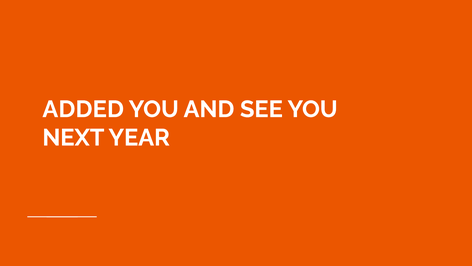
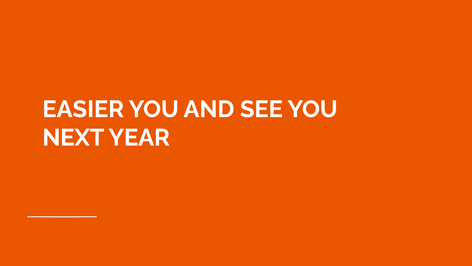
ADDED: ADDED -> EASIER
